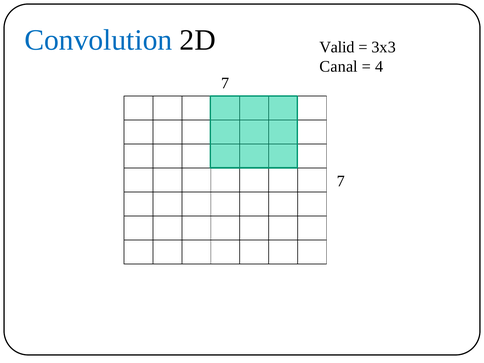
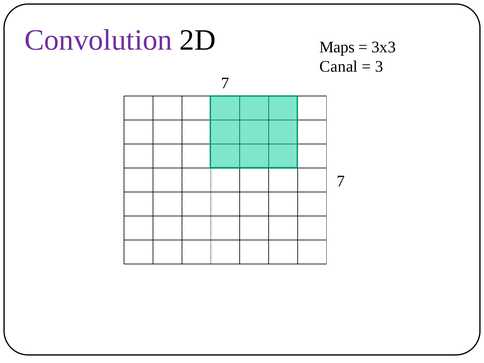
Convolution colour: blue -> purple
Valid: Valid -> Maps
4: 4 -> 3
